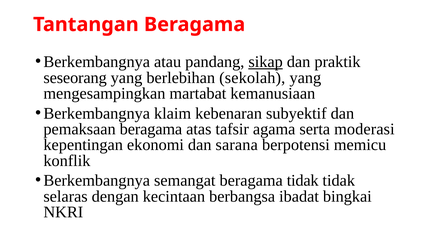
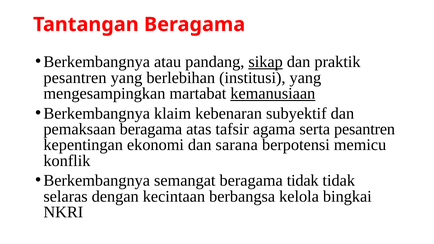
seseorang at (75, 78): seseorang -> pesantren
sekolah: sekolah -> institusi
kemanusiaan underline: none -> present
serta moderasi: moderasi -> pesantren
ibadat: ibadat -> kelola
